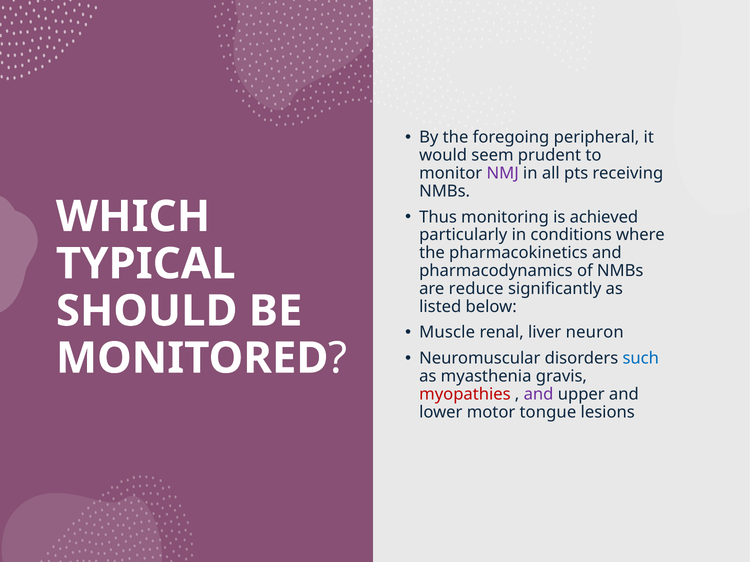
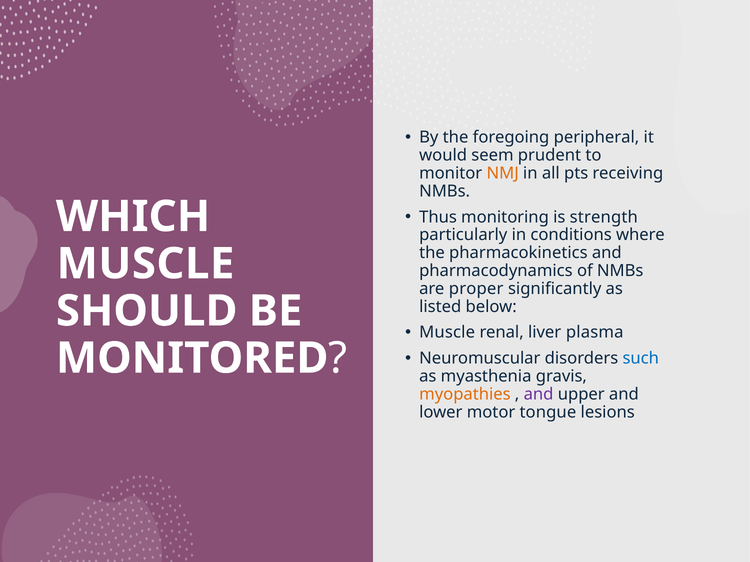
NMJ colour: purple -> orange
achieved: achieved -> strength
TYPICAL at (146, 264): TYPICAL -> MUSCLE
reduce: reduce -> proper
neuron: neuron -> plasma
myopathies colour: red -> orange
